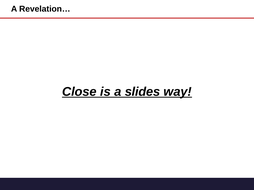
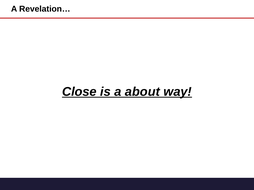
slides: slides -> about
